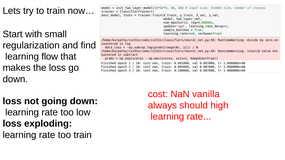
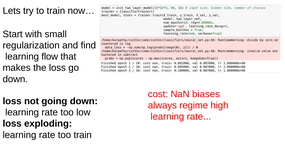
vanilla: vanilla -> biases
should: should -> regime
